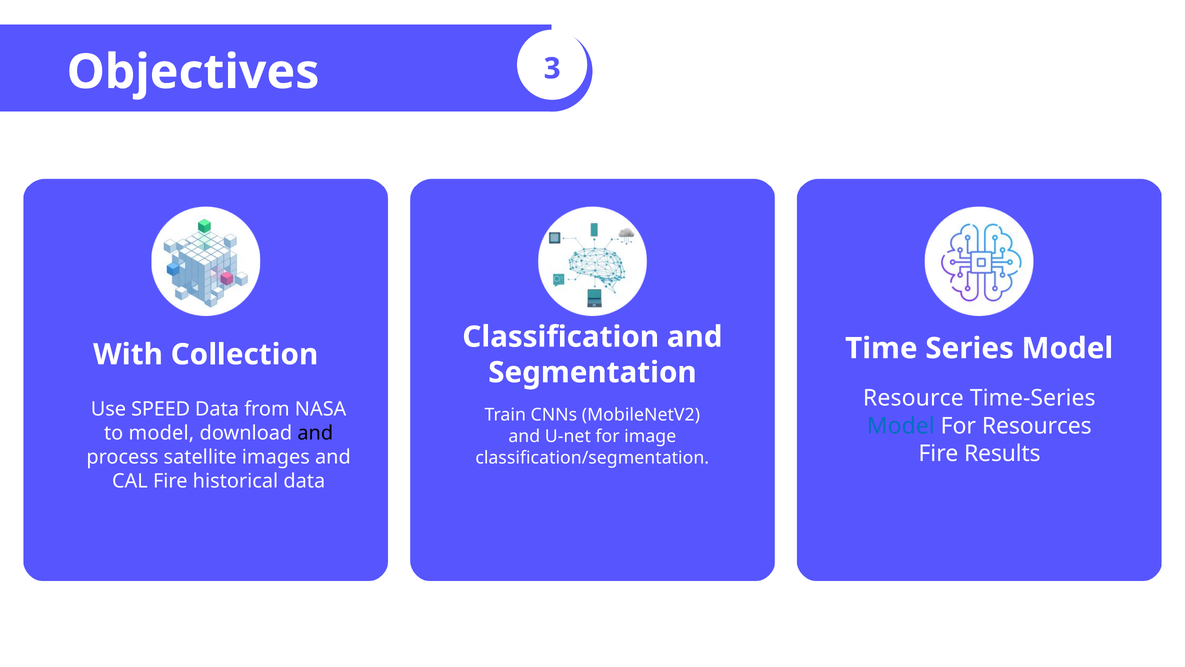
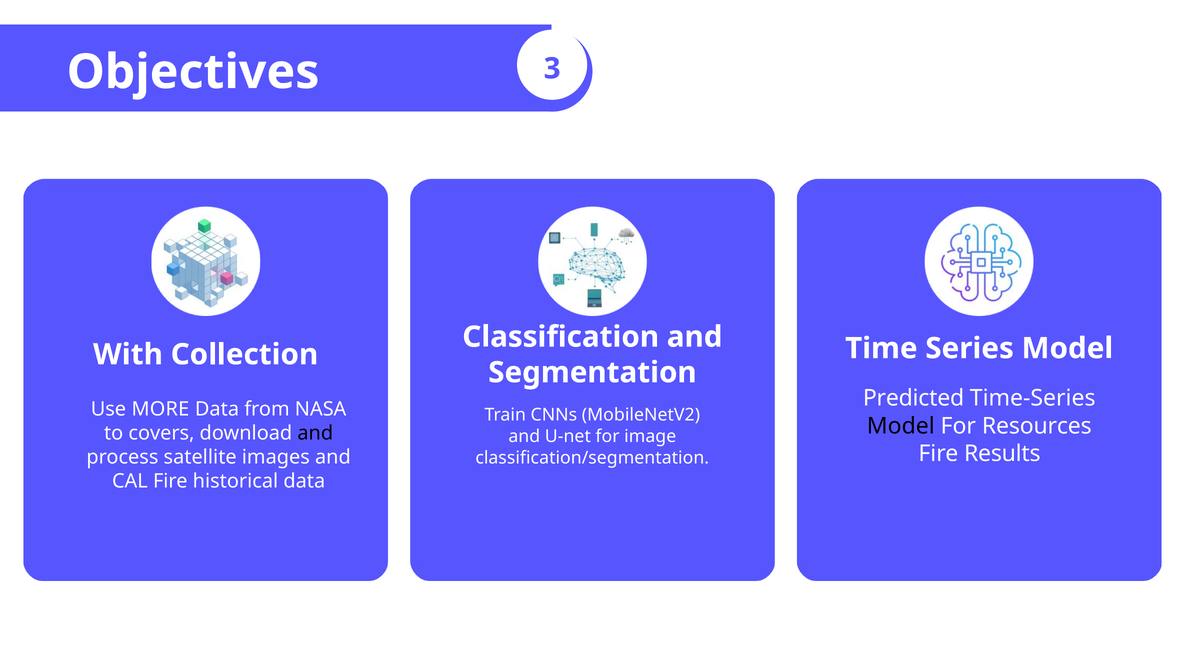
Resource: Resource -> Predicted
SPEED: SPEED -> MORE
Model at (901, 426) colour: blue -> black
to model: model -> covers
